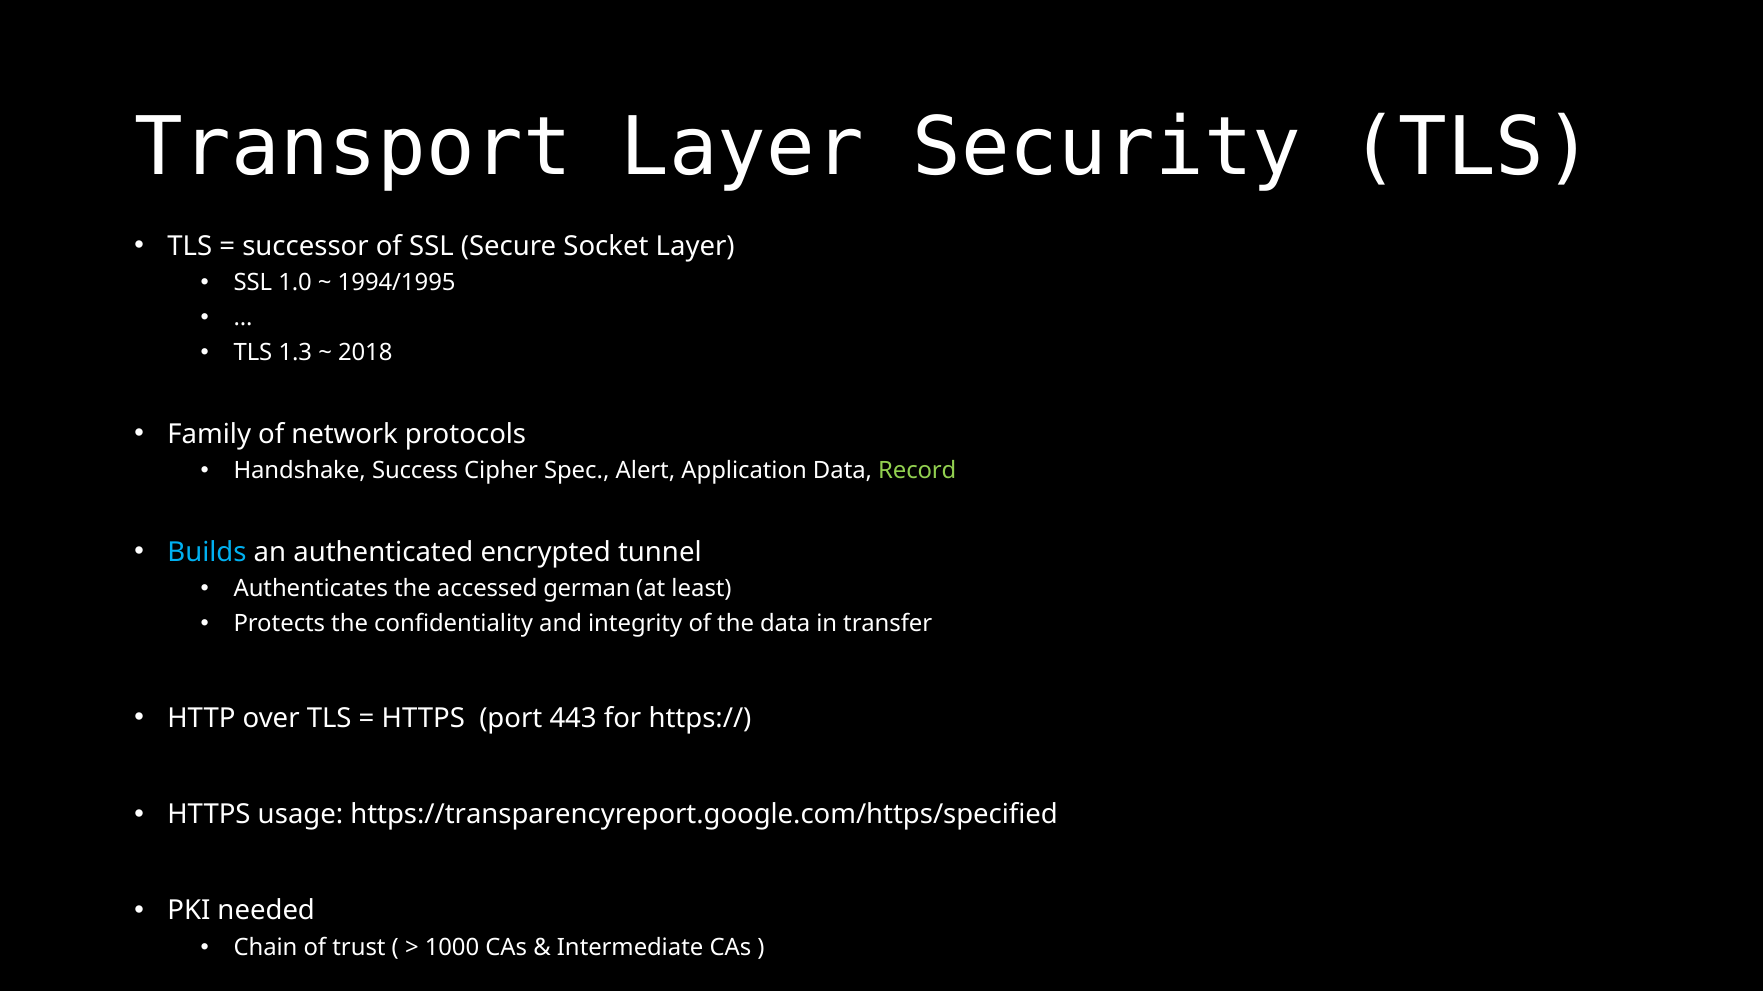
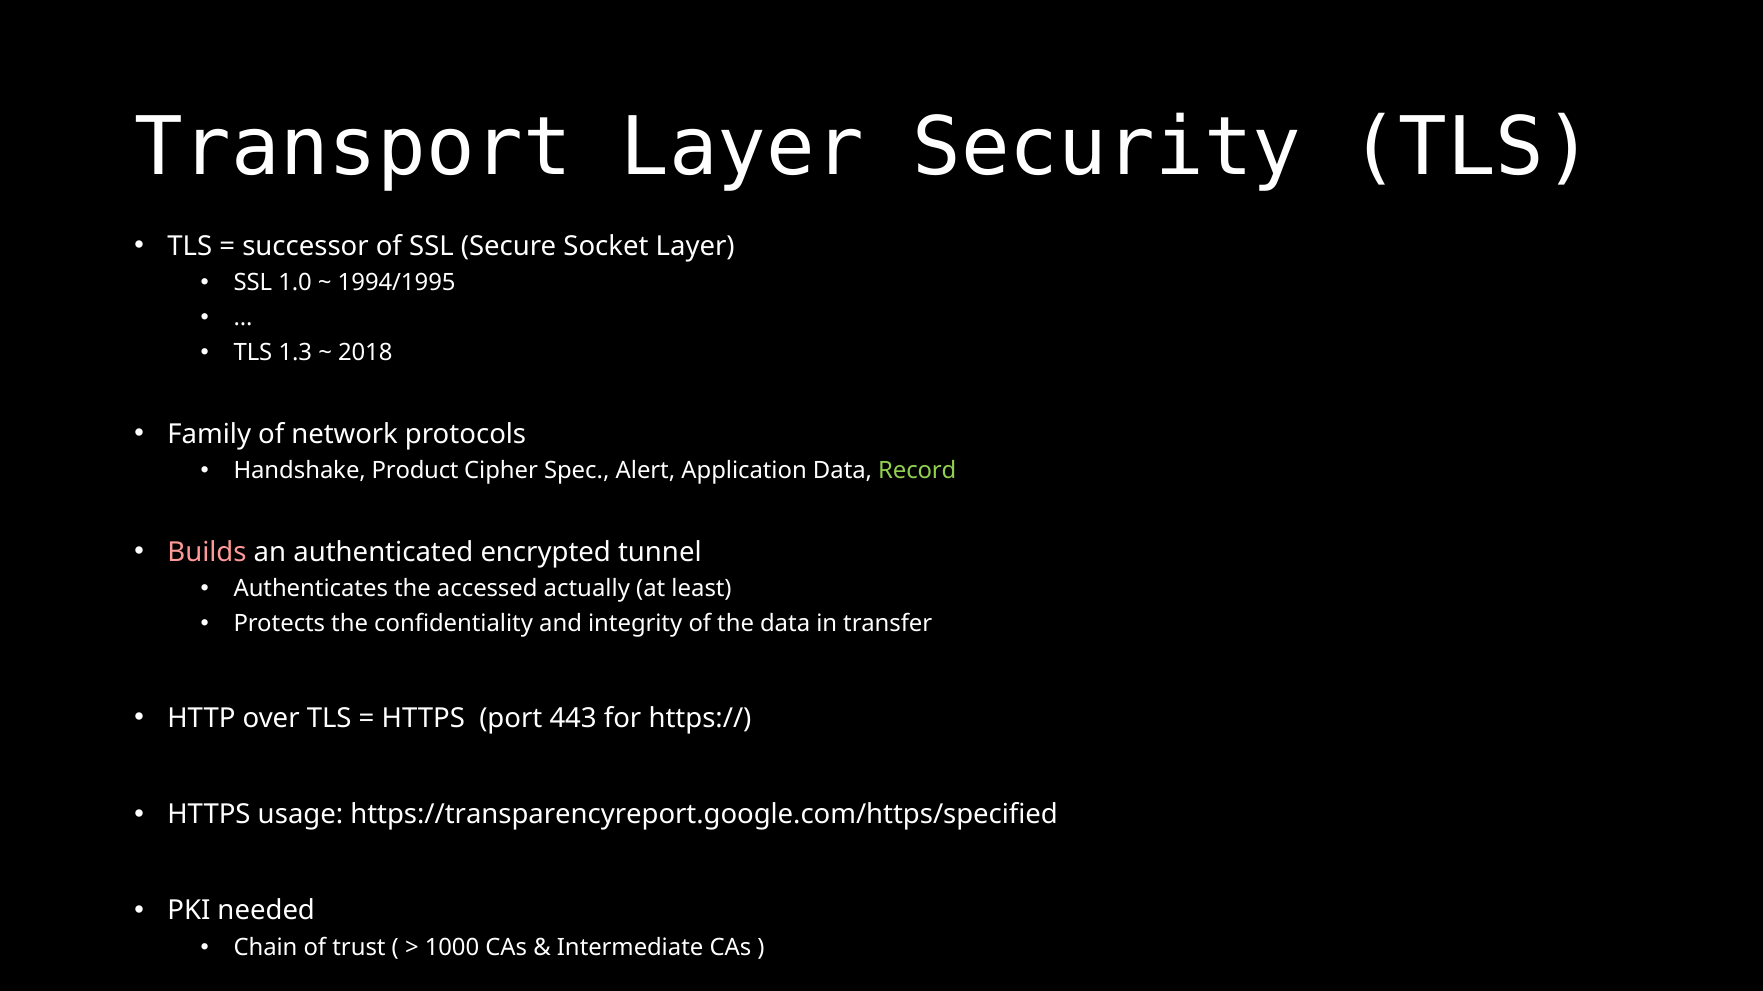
Success: Success -> Product
Builds colour: light blue -> pink
german: german -> actually
